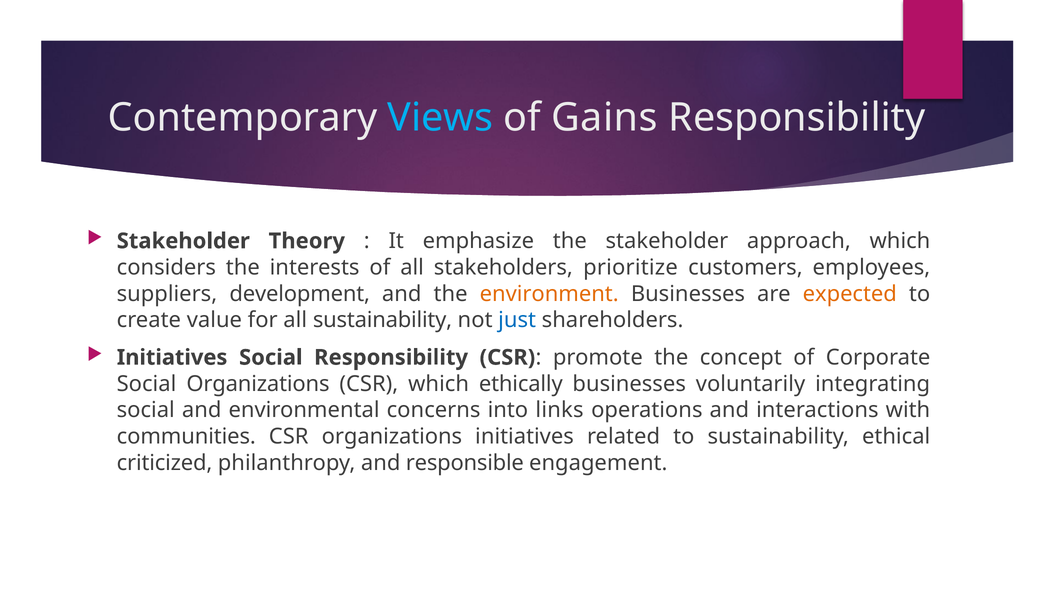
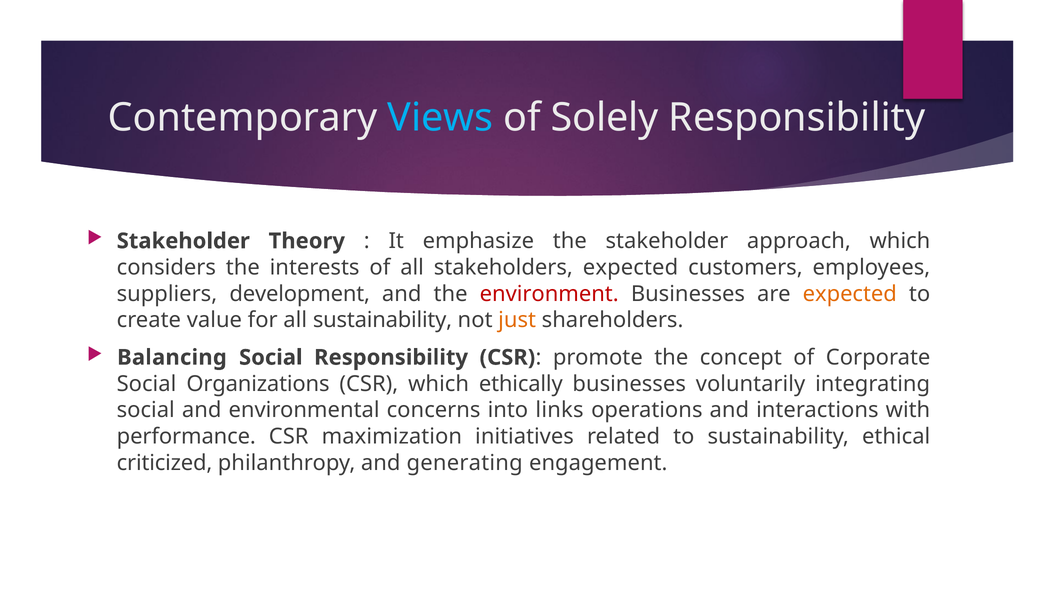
Gains: Gains -> Solely
stakeholders prioritize: prioritize -> expected
environment colour: orange -> red
just colour: blue -> orange
Initiatives at (172, 358): Initiatives -> Balancing
communities: communities -> performance
CSR organizations: organizations -> maximization
responsible: responsible -> generating
